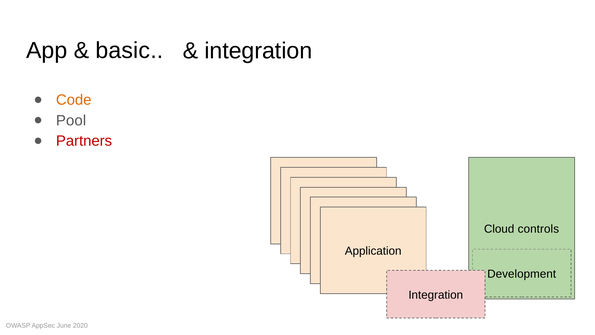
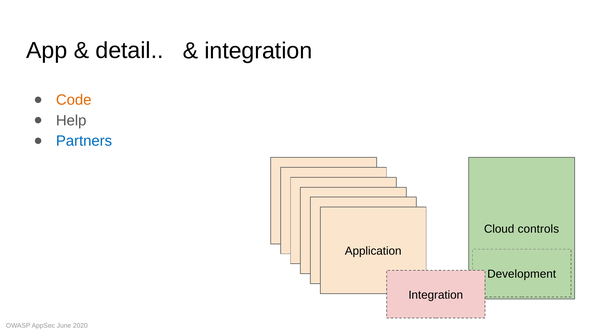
basic: basic -> detail
Pool: Pool -> Help
Partners colour: red -> blue
